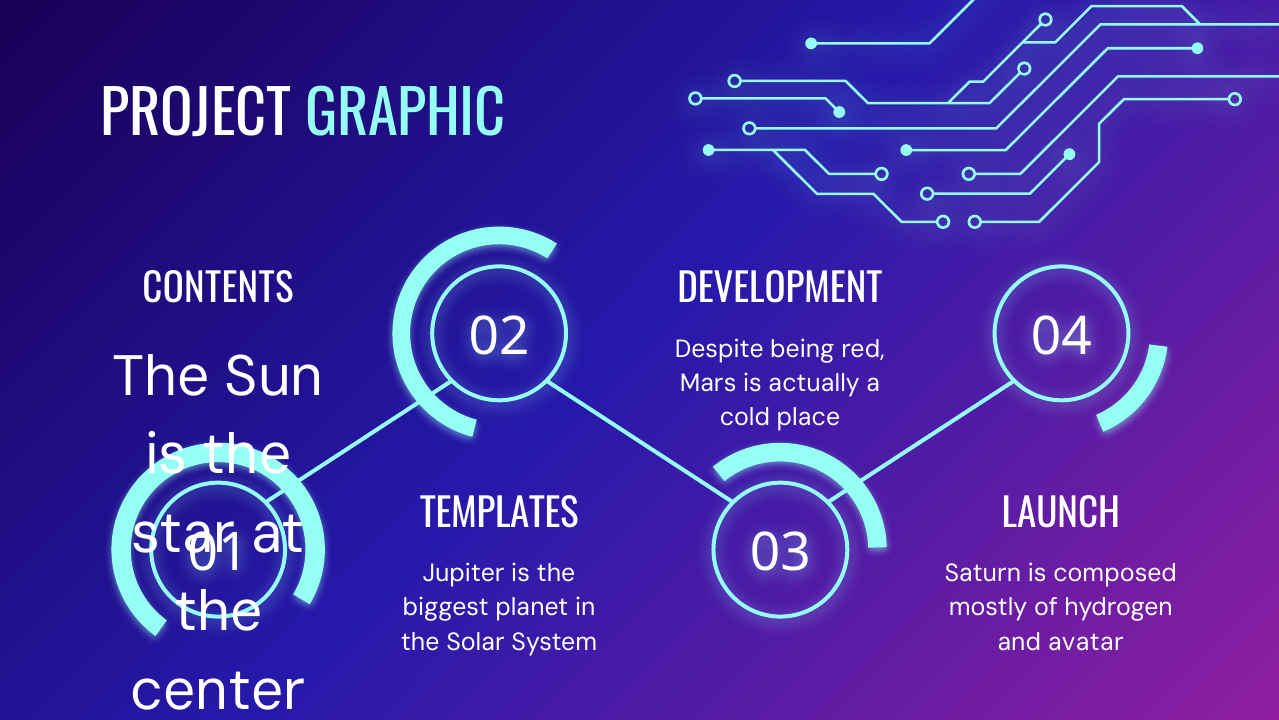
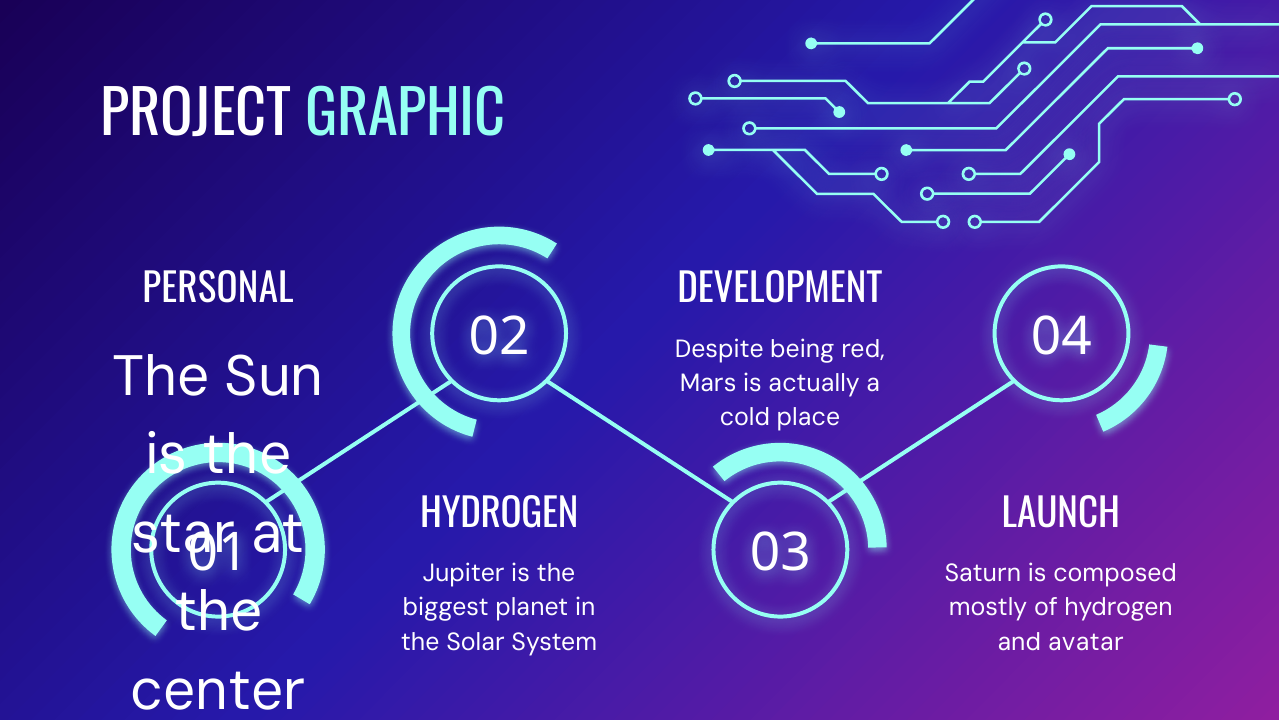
CONTENTS: CONTENTS -> PERSONAL
TEMPLATES at (499, 514): TEMPLATES -> HYDROGEN
